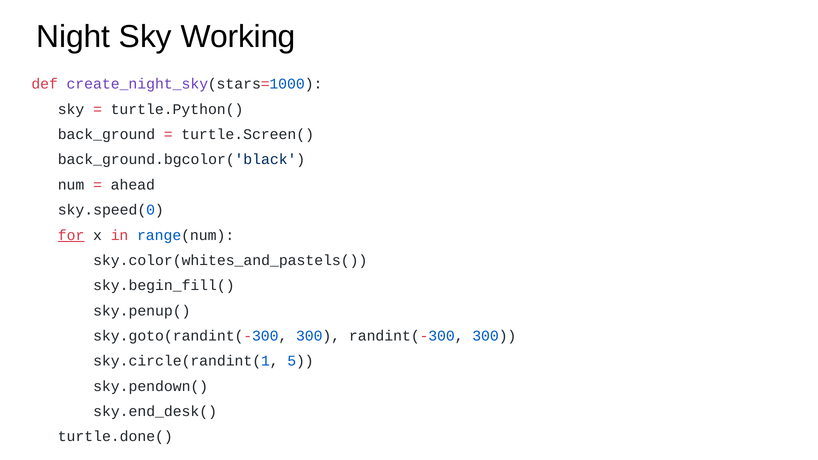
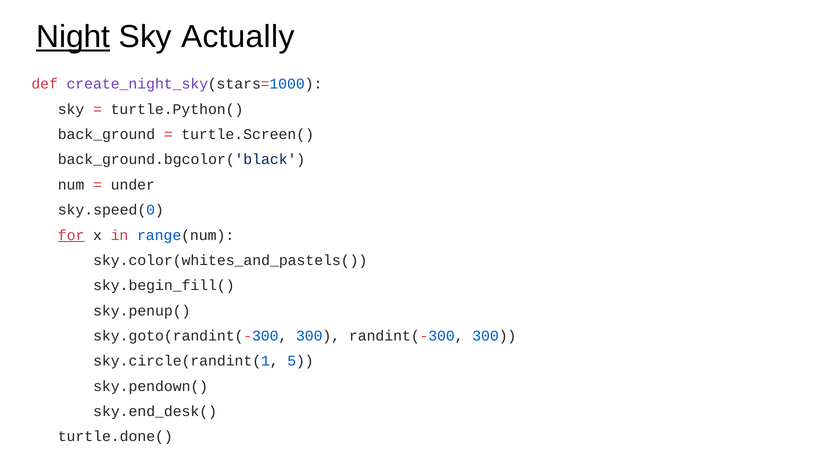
Night underline: none -> present
Working: Working -> Actually
ahead: ahead -> under
